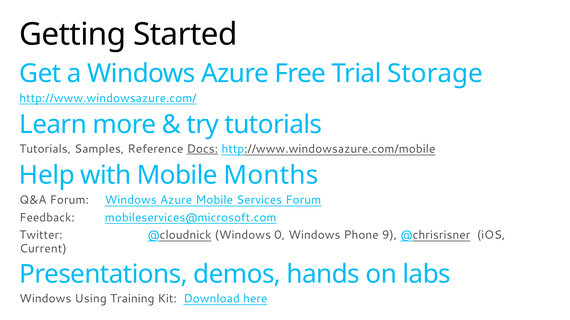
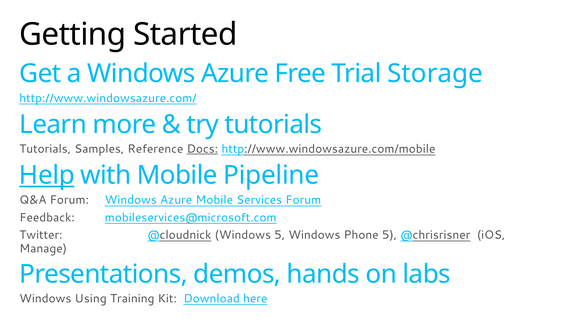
Help underline: none -> present
Months: Months -> Pipeline
Windows 0: 0 -> 5
Phone 9: 9 -> 5
Current: Current -> Manage
